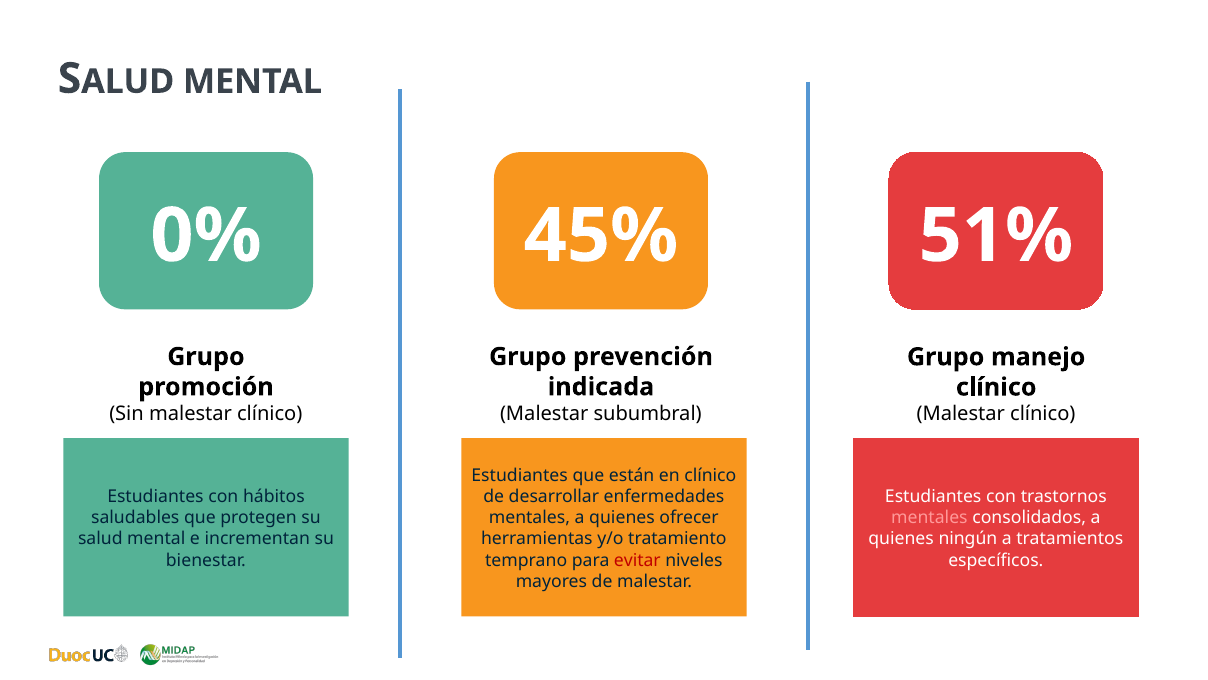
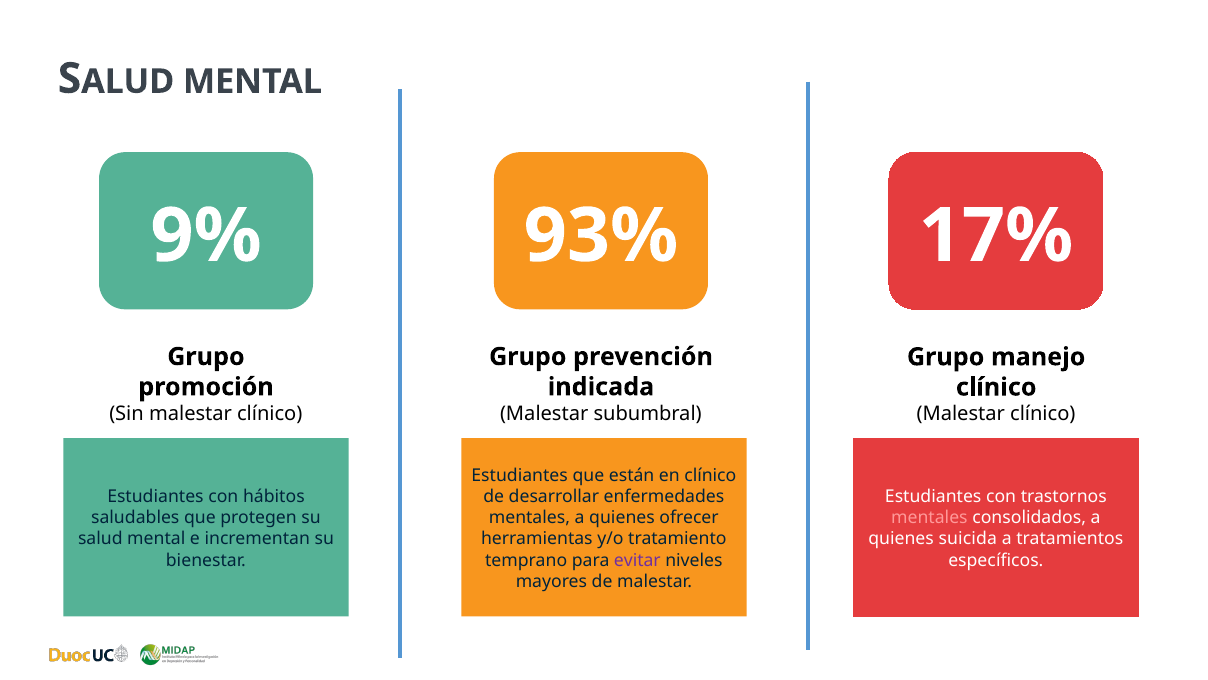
0%: 0% -> 9%
45%: 45% -> 93%
51%: 51% -> 17%
ningún: ningún -> suicida
evitar colour: red -> purple
